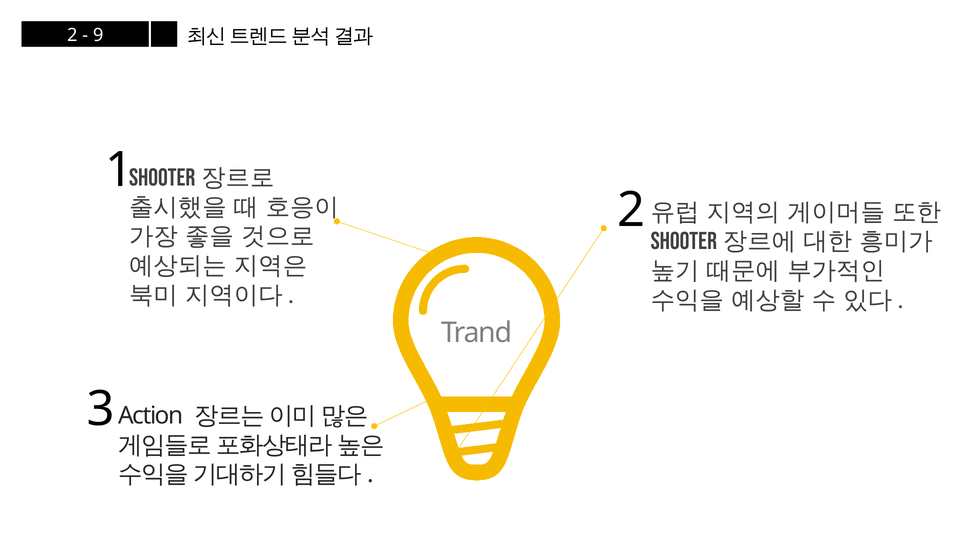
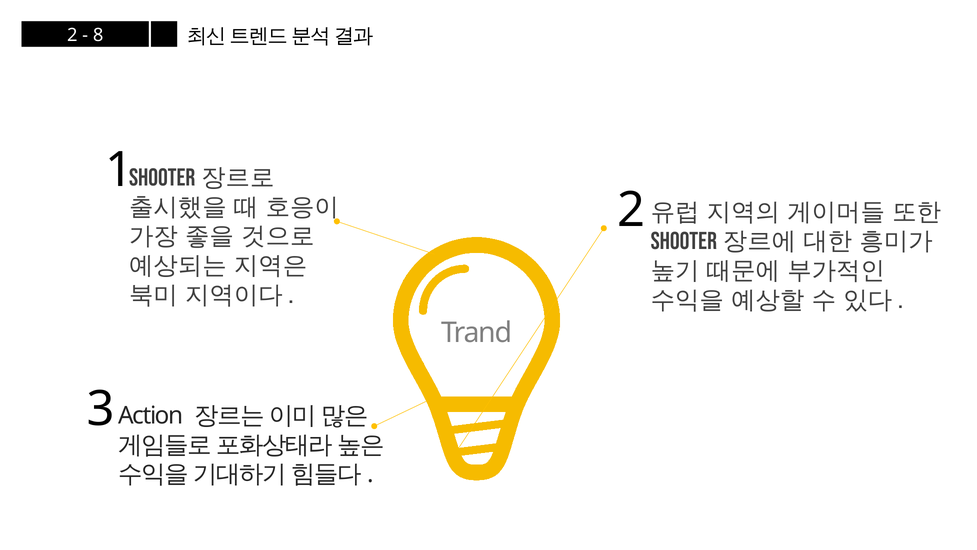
9: 9 -> 8
